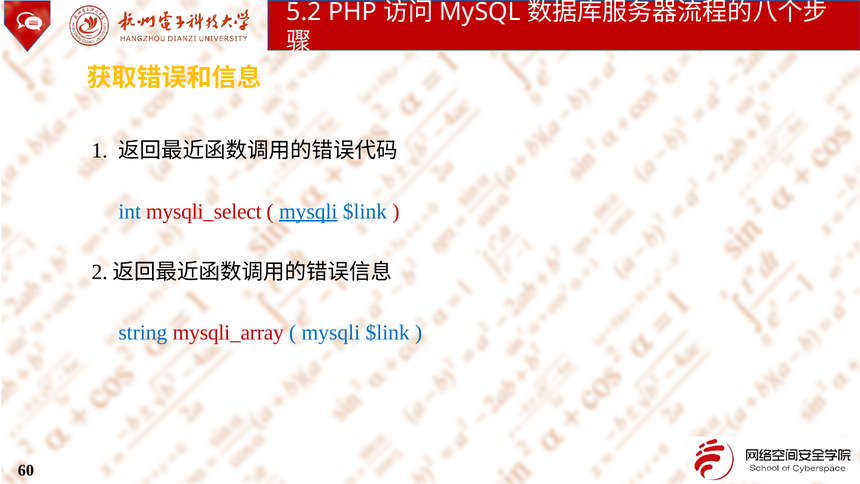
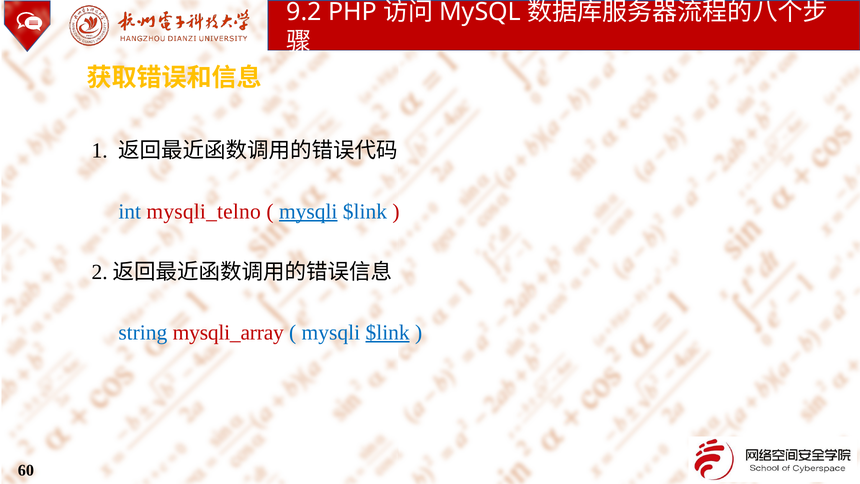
5.2: 5.2 -> 9.2
mysqli_select: mysqli_select -> mysqli_telno
$link at (388, 332) underline: none -> present
